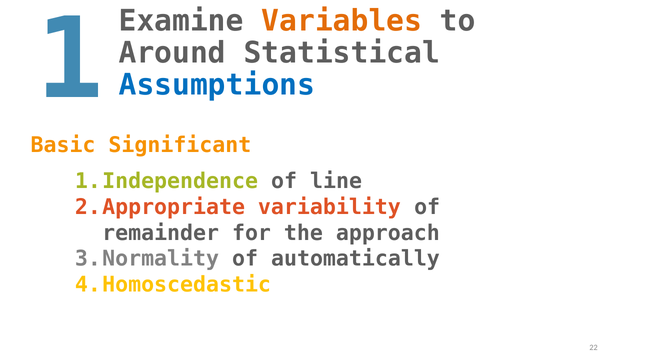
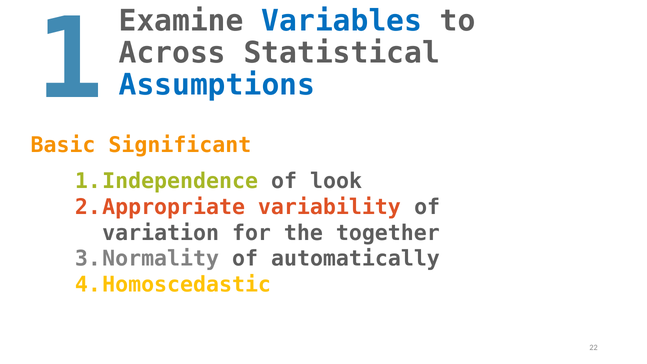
Variables colour: orange -> blue
Around: Around -> Across
line: line -> look
remainder: remainder -> variation
approach: approach -> together
